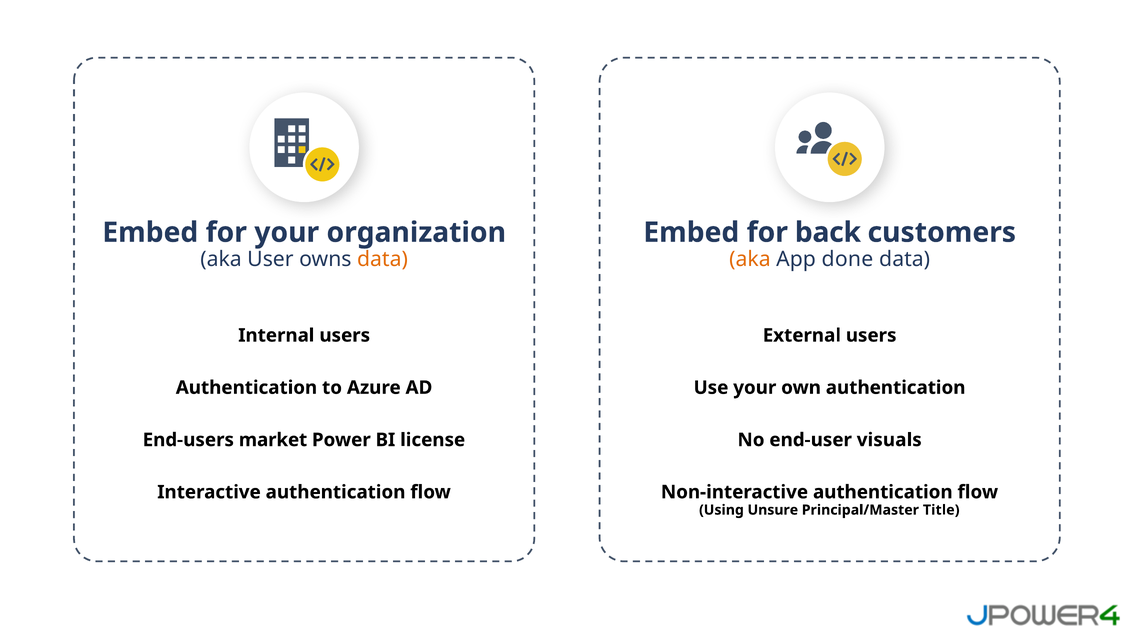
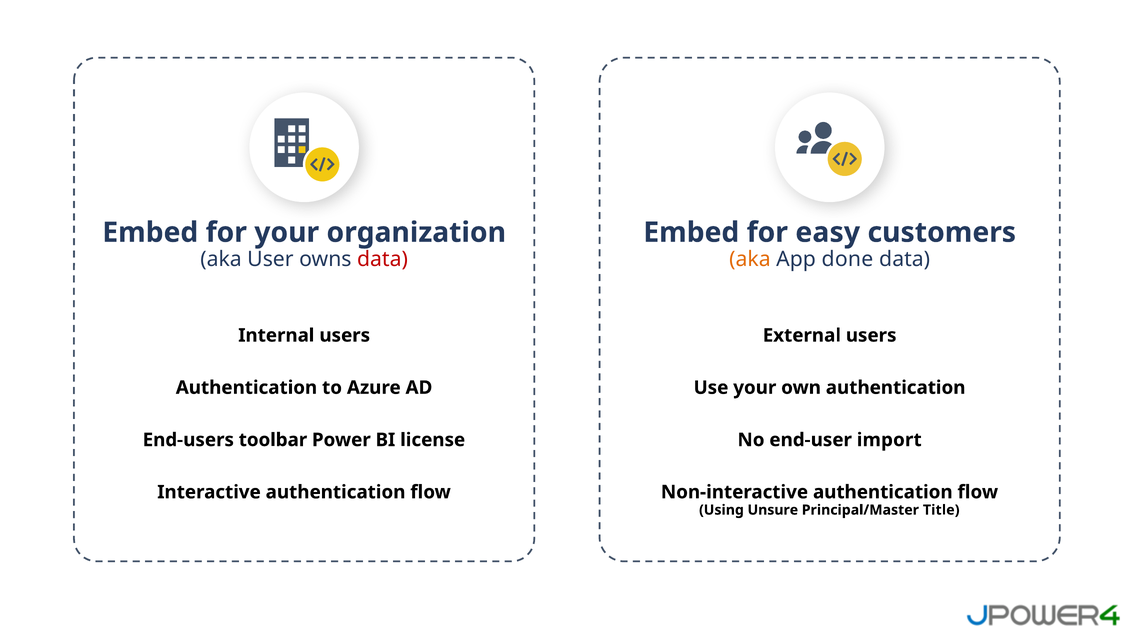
back: back -> easy
data at (382, 259) colour: orange -> red
market: market -> toolbar
visuals: visuals -> import
